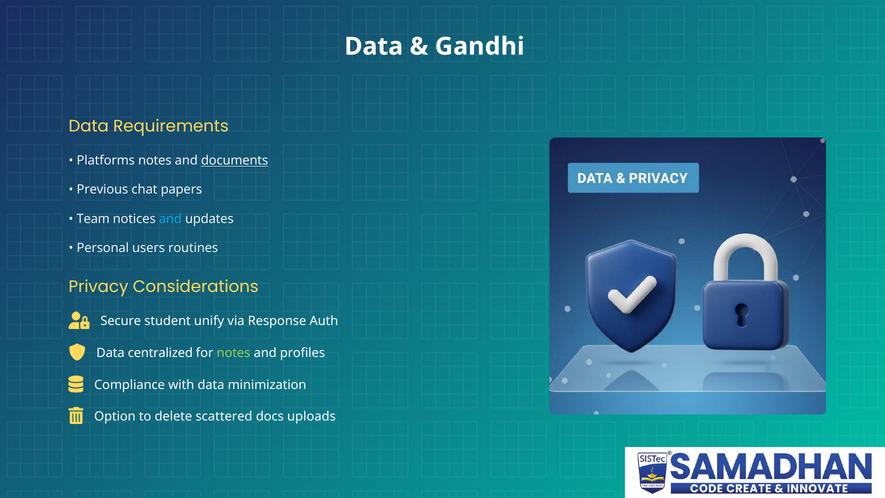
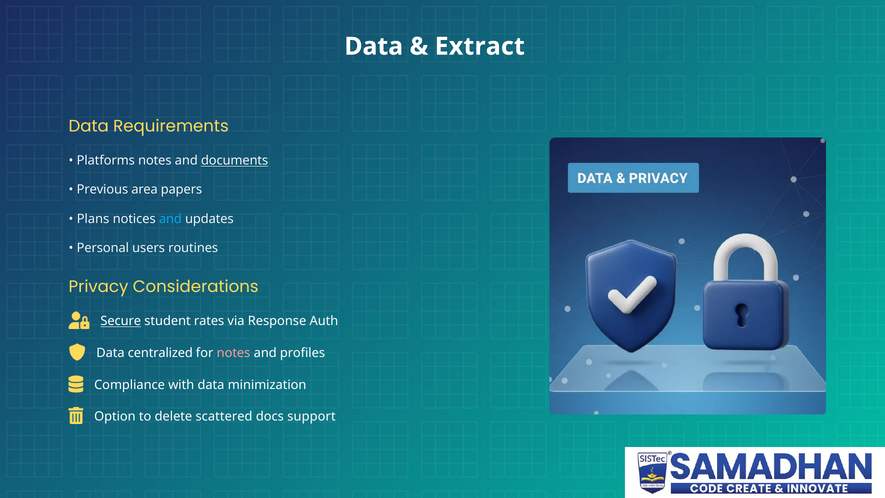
Gandhi: Gandhi -> Extract
chat: chat -> area
Team: Team -> Plans
Secure underline: none -> present
unify: unify -> rates
notes at (234, 353) colour: light green -> pink
uploads: uploads -> support
